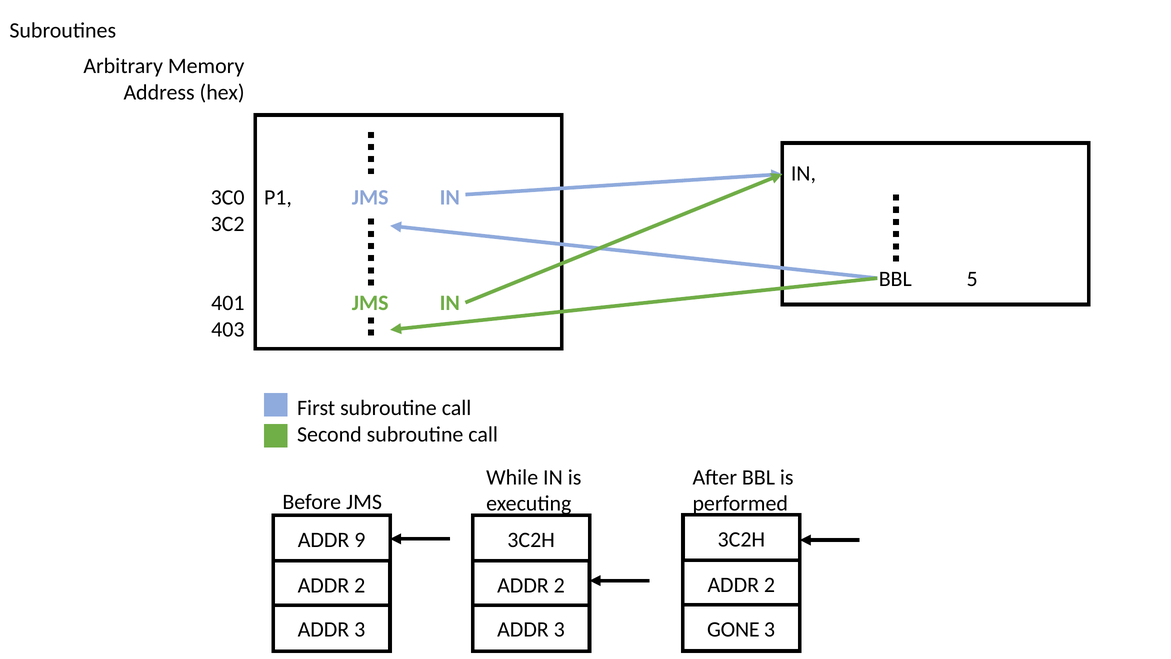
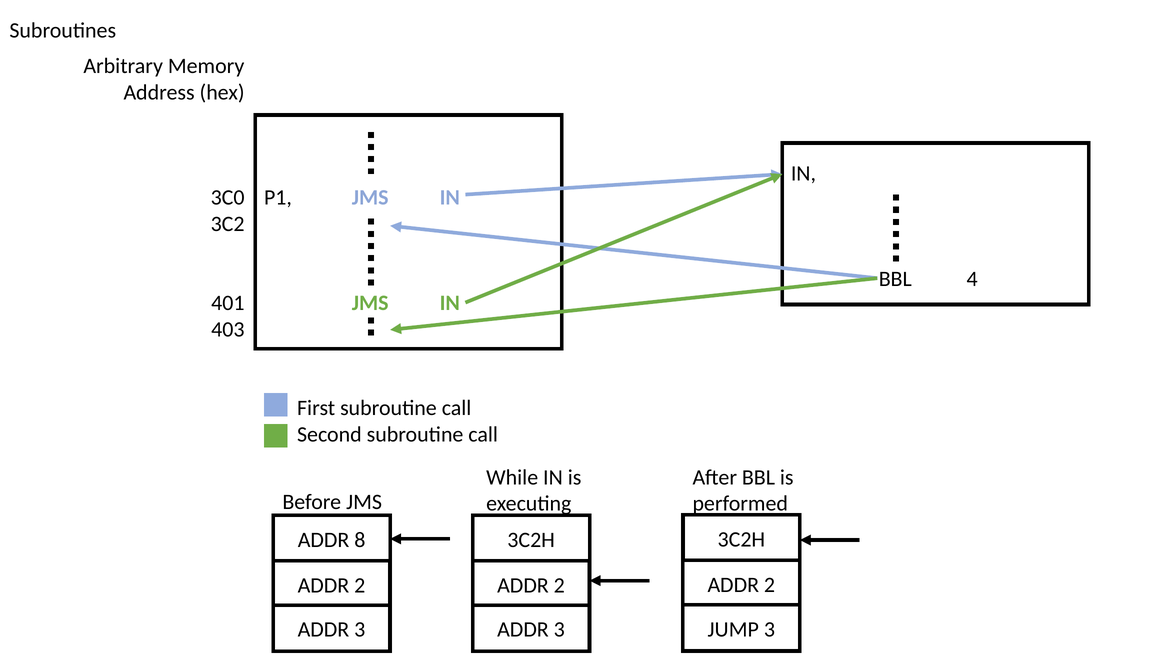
5: 5 -> 4
9: 9 -> 8
GONE: GONE -> JUMP
